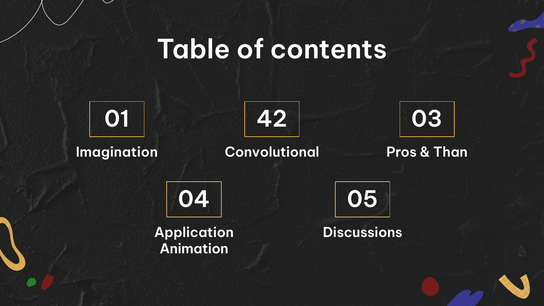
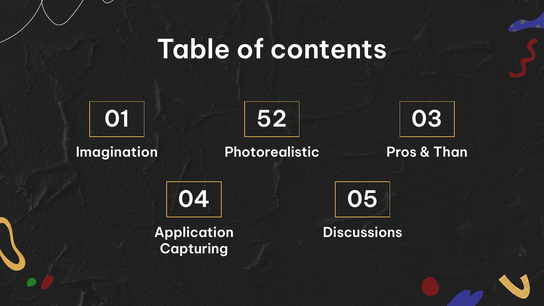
42: 42 -> 52
Convolutional: Convolutional -> Photorealistic
Animation: Animation -> Capturing
